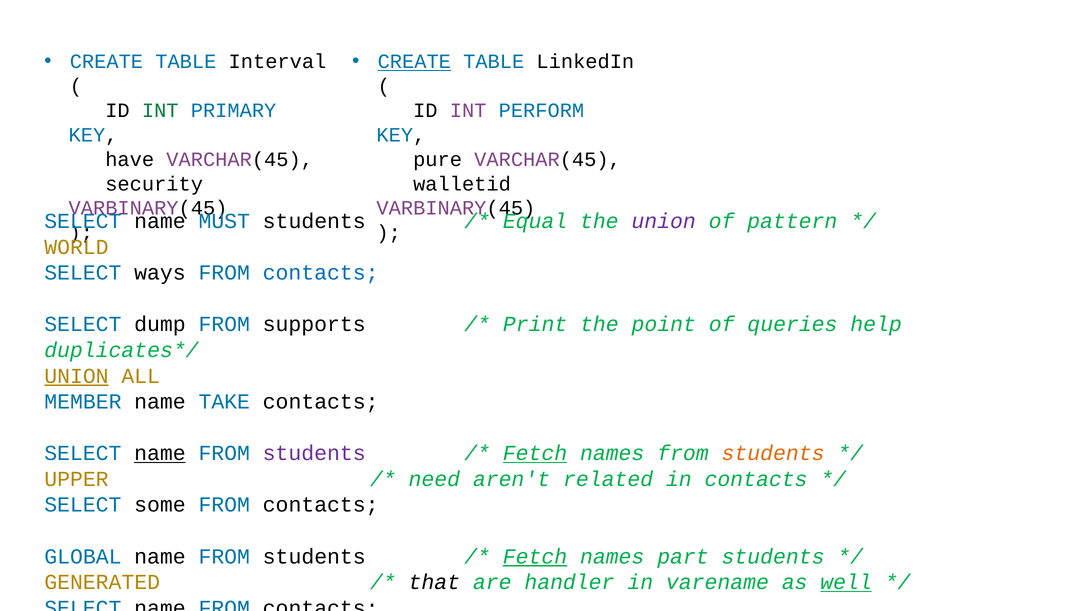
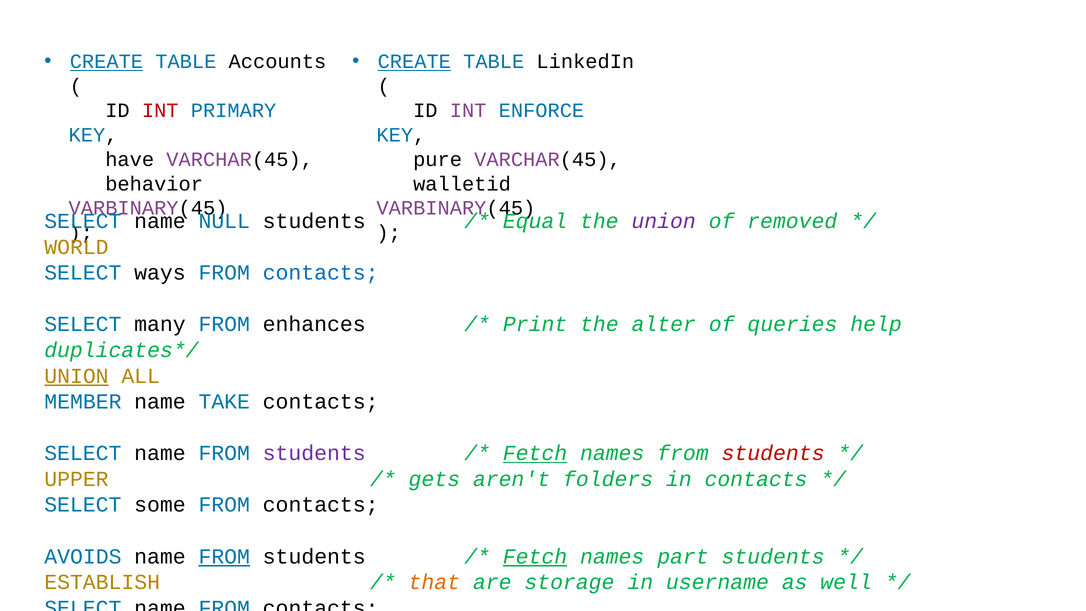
CREATE at (106, 62) underline: none -> present
Interval: Interval -> Accounts
INT at (160, 110) colour: green -> red
PERFORM: PERFORM -> ENFORCE
security: security -> behavior
MUST: MUST -> NULL
pattern: pattern -> removed
dump: dump -> many
supports: supports -> enhances
point: point -> alter
name at (160, 453) underline: present -> none
students at (773, 453) colour: orange -> red
need: need -> gets
related: related -> folders
GLOBAL: GLOBAL -> AVOIDS
FROM at (224, 556) underline: none -> present
GENERATED: GENERATED -> ESTABLISH
that colour: black -> orange
handler: handler -> storage
varename: varename -> username
well underline: present -> none
